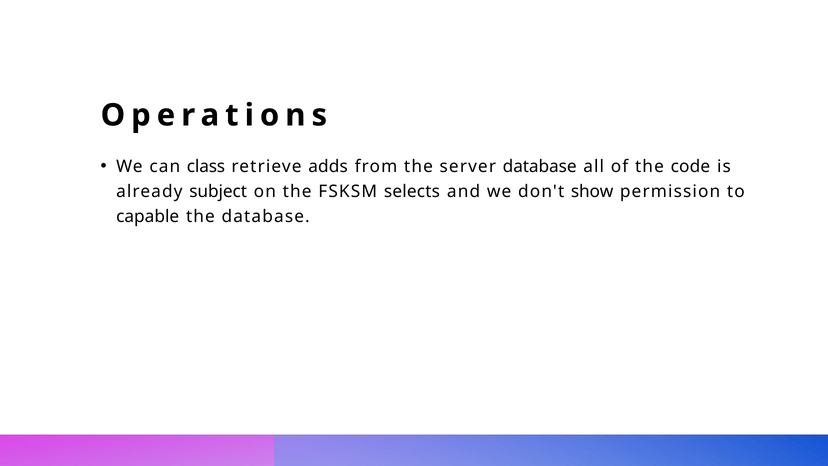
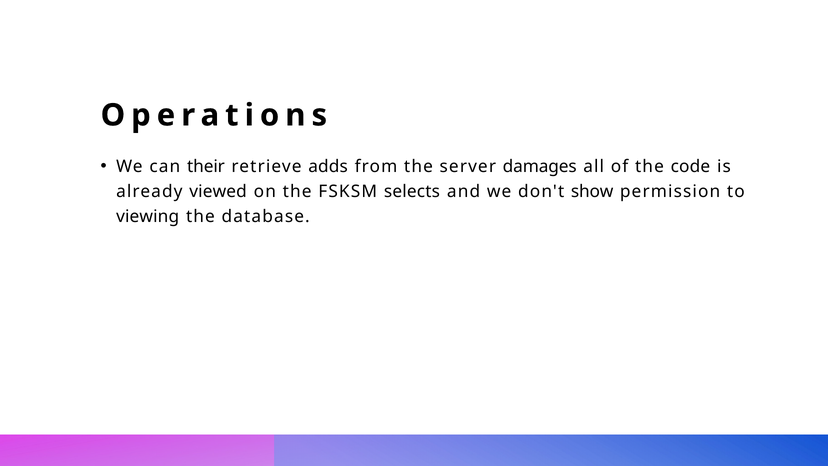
class: class -> their
server database: database -> damages
subject: subject -> viewed
capable: capable -> viewing
